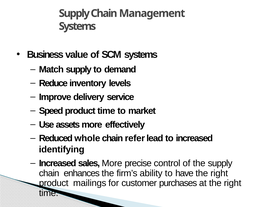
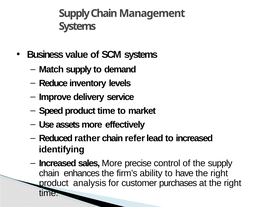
whole: whole -> rather
mailings: mailings -> analysis
